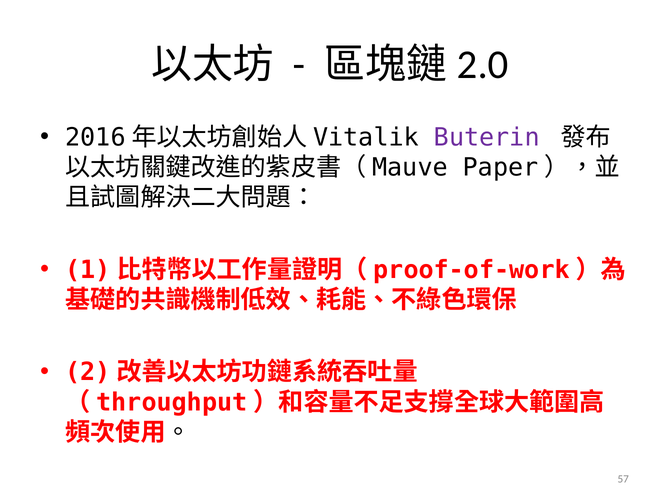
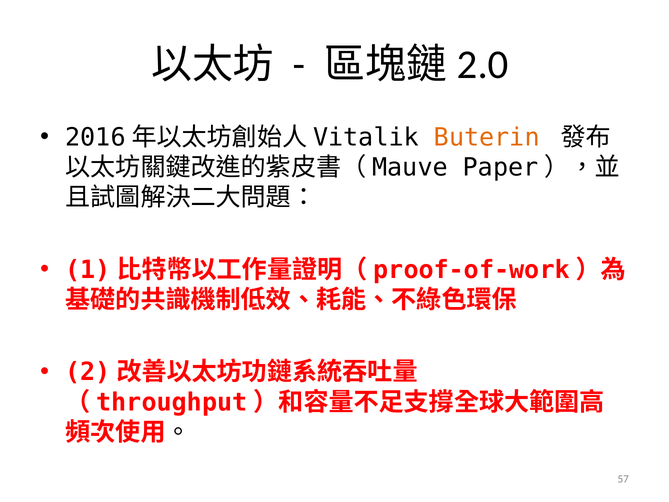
Buterin colour: purple -> orange
